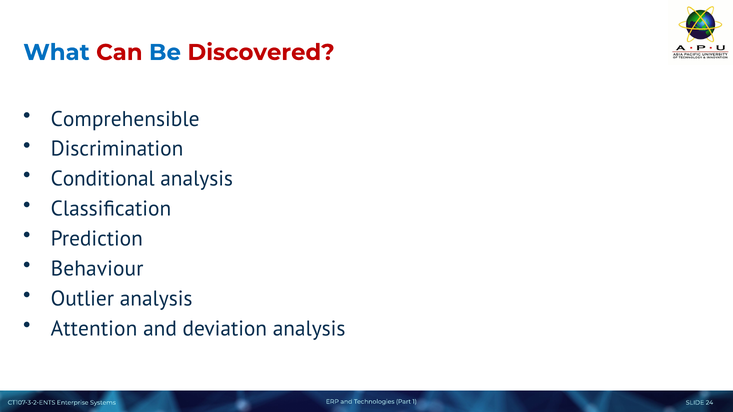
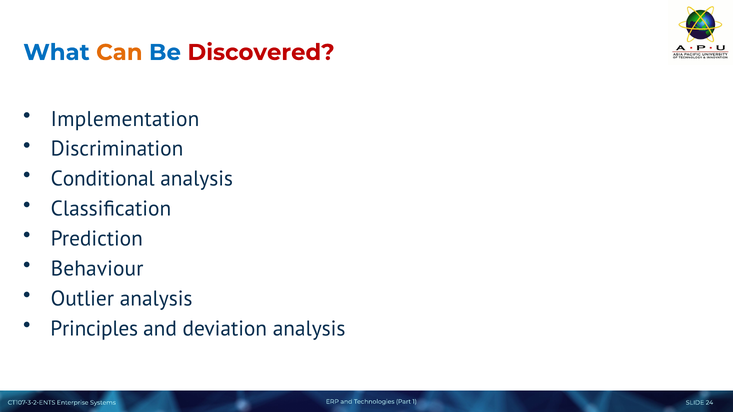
Can colour: red -> orange
Comprehensible: Comprehensible -> Implementation
Attention: Attention -> Principles
